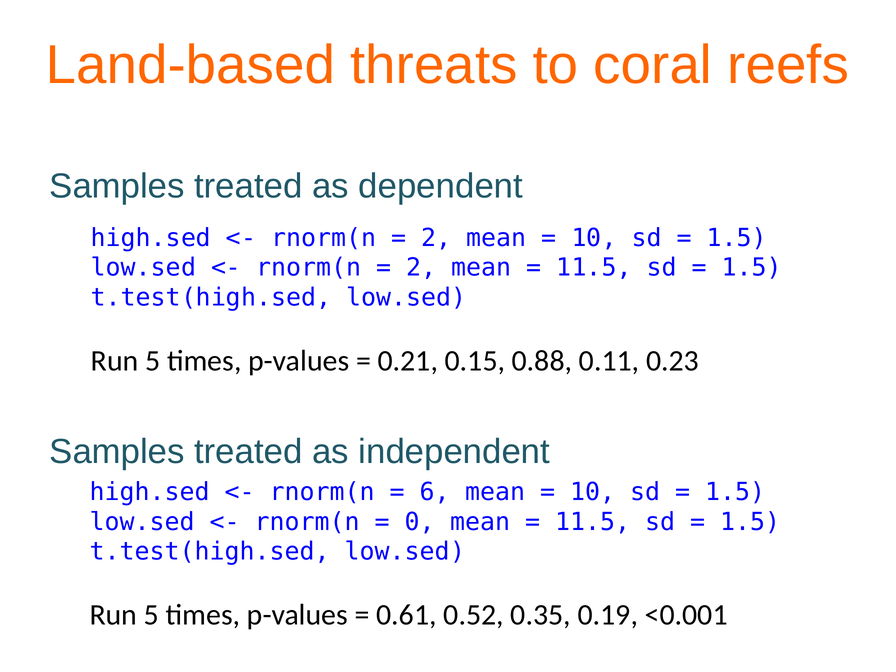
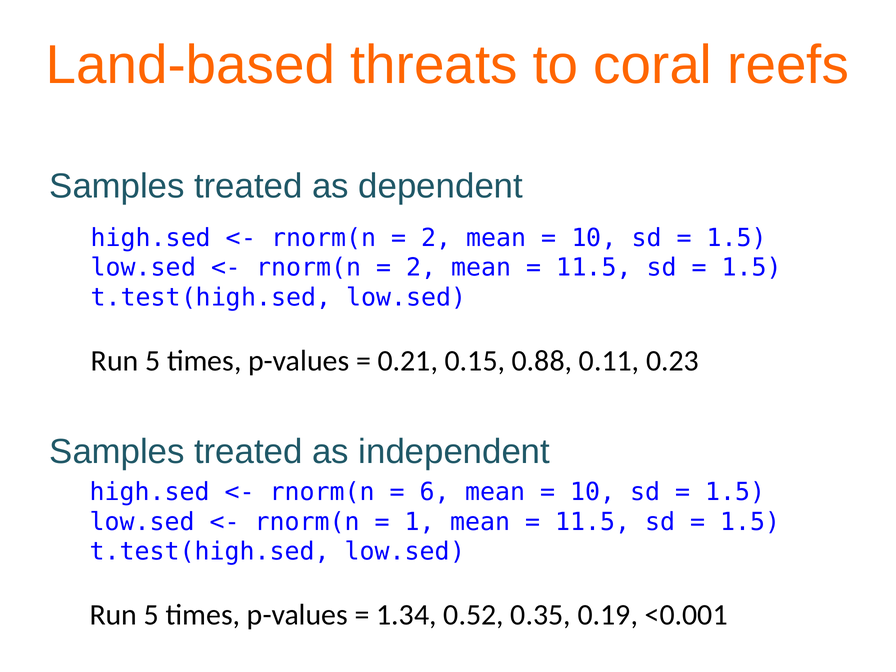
0: 0 -> 1
0.61: 0.61 -> 1.34
